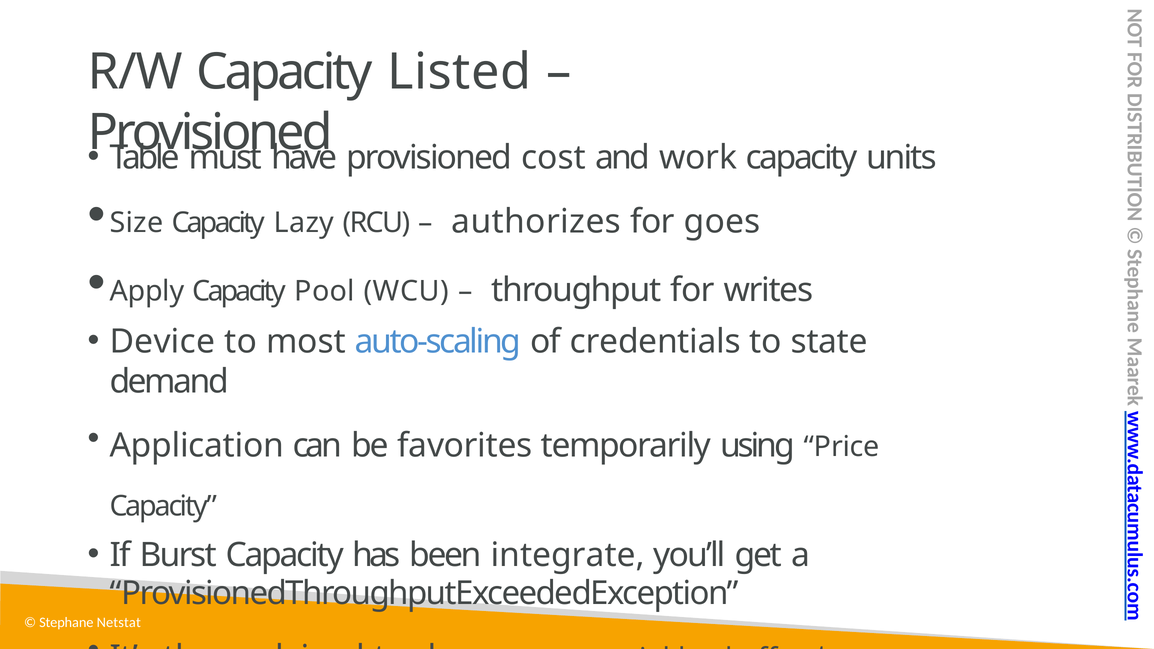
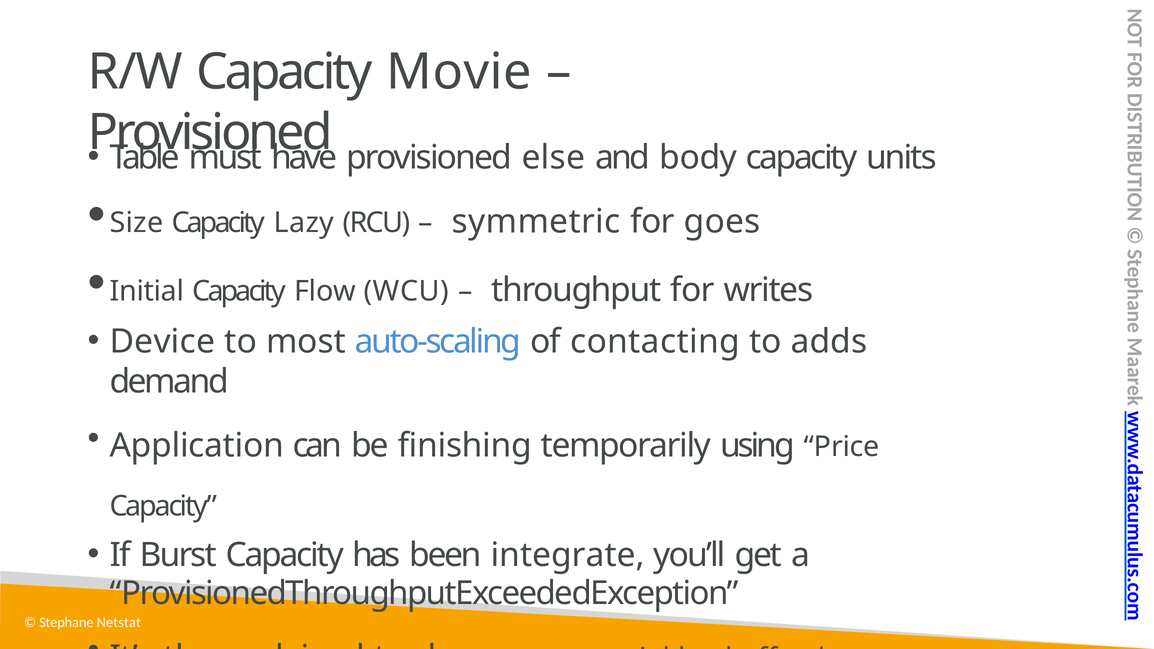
Listed: Listed -> Movie
cost: cost -> else
work: work -> body
authorizes: authorizes -> symmetric
Apply: Apply -> Initial
Pool: Pool -> Flow
credentials: credentials -> contacting
state: state -> adds
favorites: favorites -> finishing
